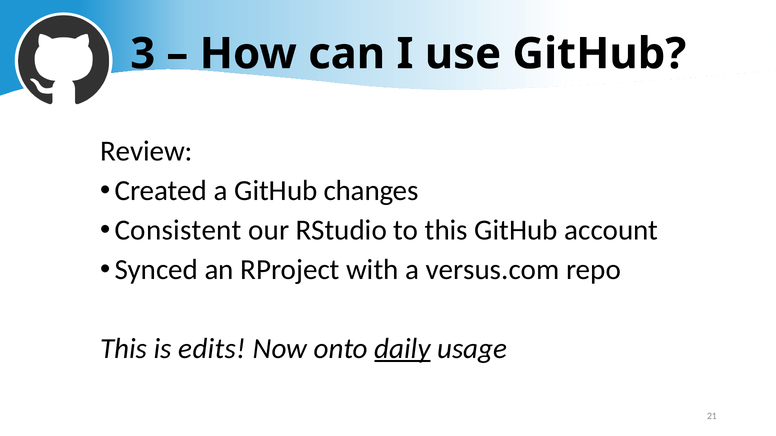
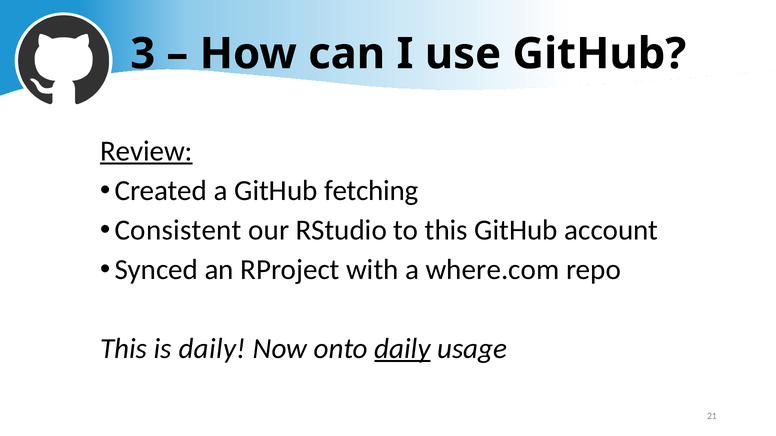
Review underline: none -> present
changes: changes -> fetching
versus.com: versus.com -> where.com
is edits: edits -> daily
